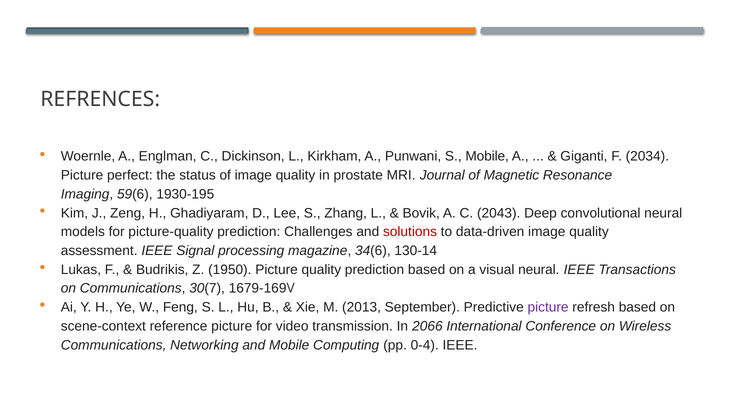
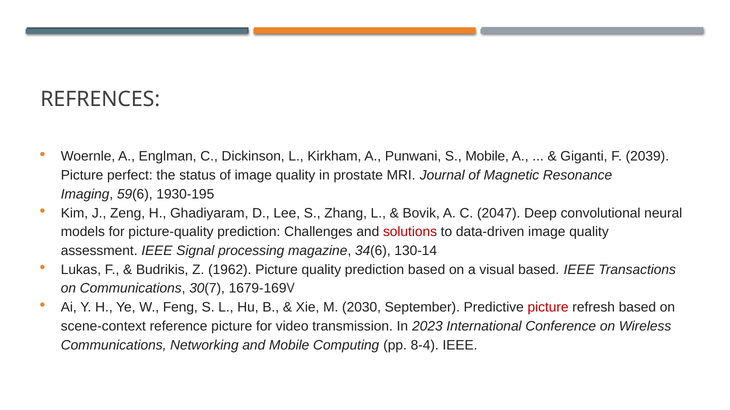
2034: 2034 -> 2039
2043: 2043 -> 2047
1950: 1950 -> 1962
visual neural: neural -> based
2013: 2013 -> 2030
picture at (548, 308) colour: purple -> red
2066: 2066 -> 2023
0-4: 0-4 -> 8-4
